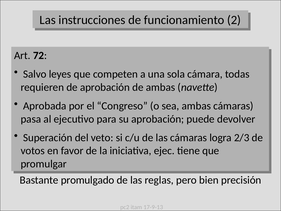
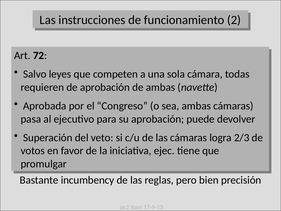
promulgado: promulgado -> incumbency
